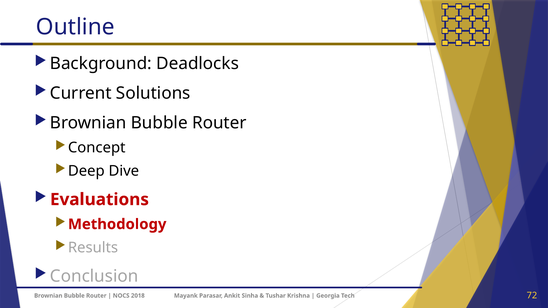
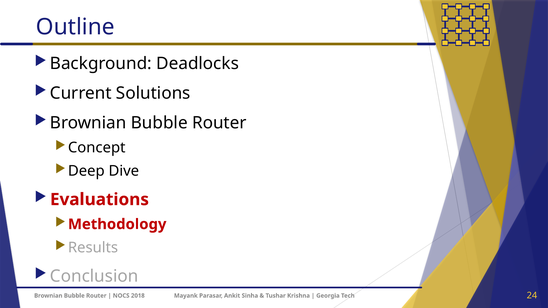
72: 72 -> 24
